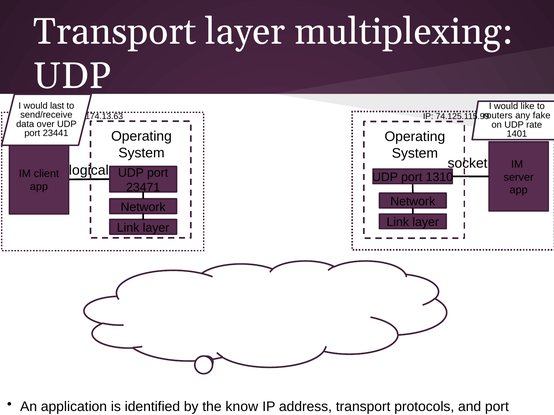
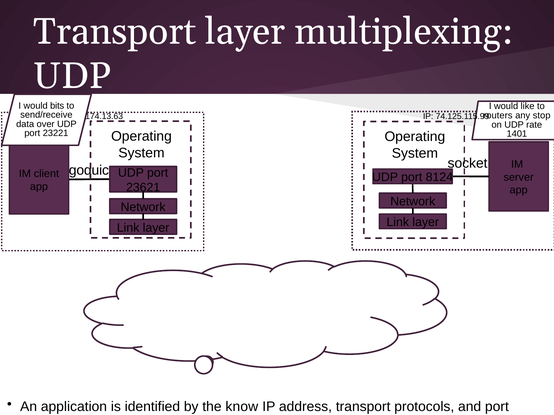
last: last -> bits
fake: fake -> stop
23441: 23441 -> 23221
logical: logical -> goquic
1310: 1310 -> 8124
23471: 23471 -> 23621
